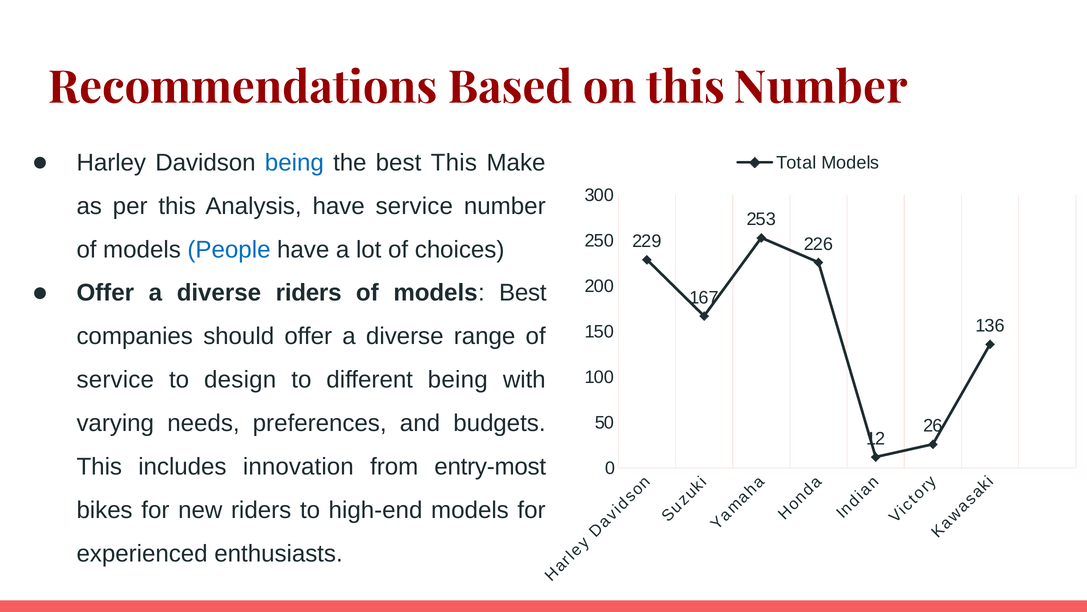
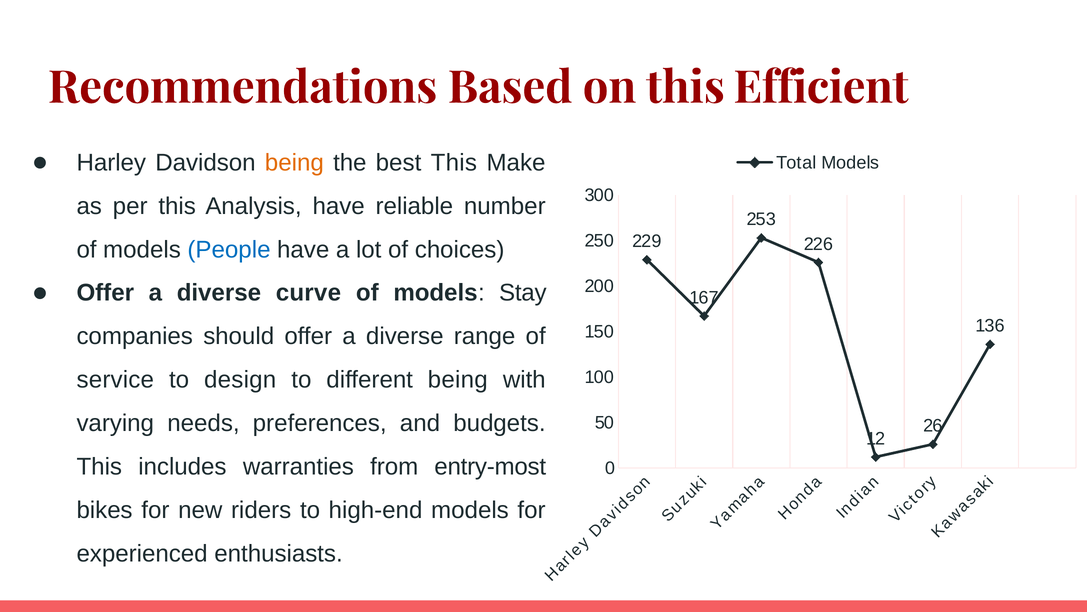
this Number: Number -> Efficient
being at (294, 162) colour: blue -> orange
have service: service -> reliable
diverse riders: riders -> curve
models Best: Best -> Stay
innovation: innovation -> warranties
